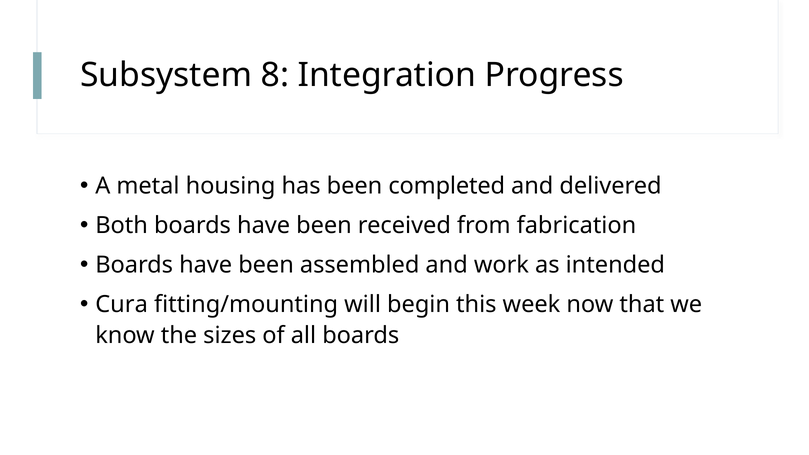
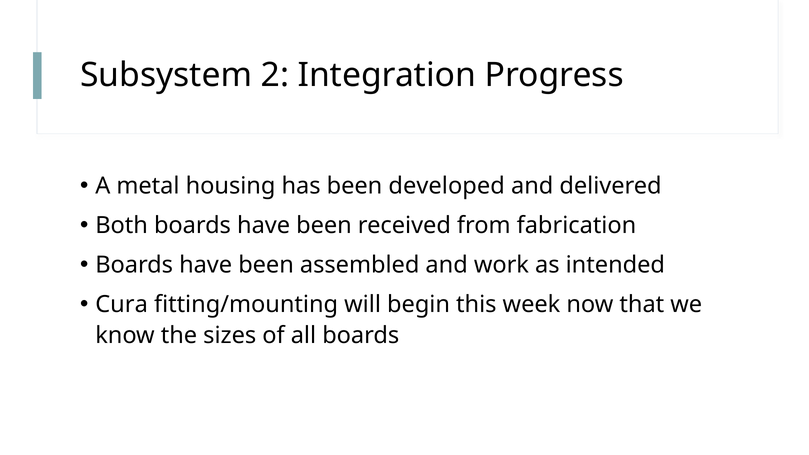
8: 8 -> 2
completed: completed -> developed
